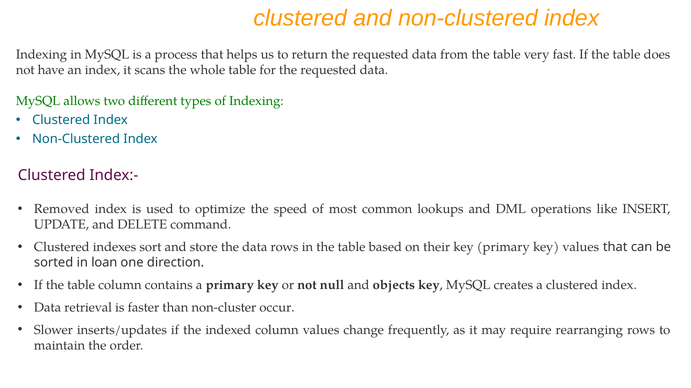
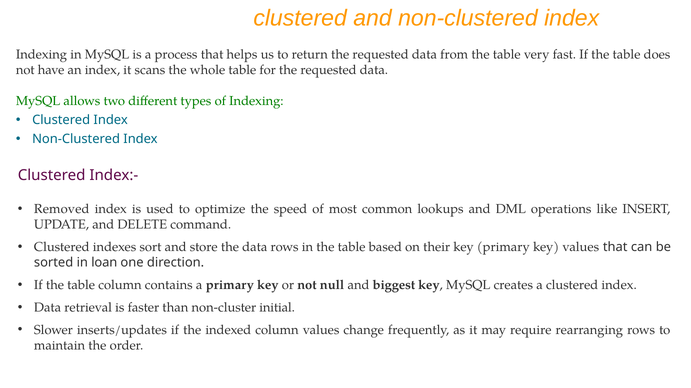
objects: objects -> biggest
occur: occur -> initial
